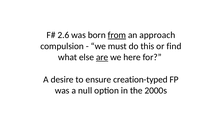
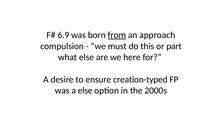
2.6: 2.6 -> 6.9
find: find -> part
are underline: present -> none
a null: null -> else
